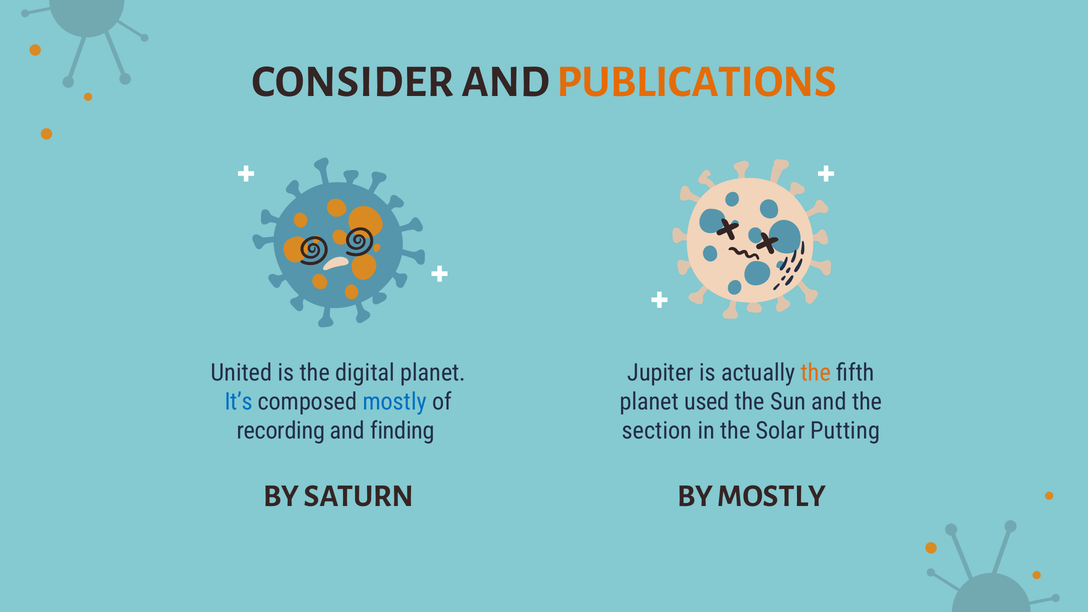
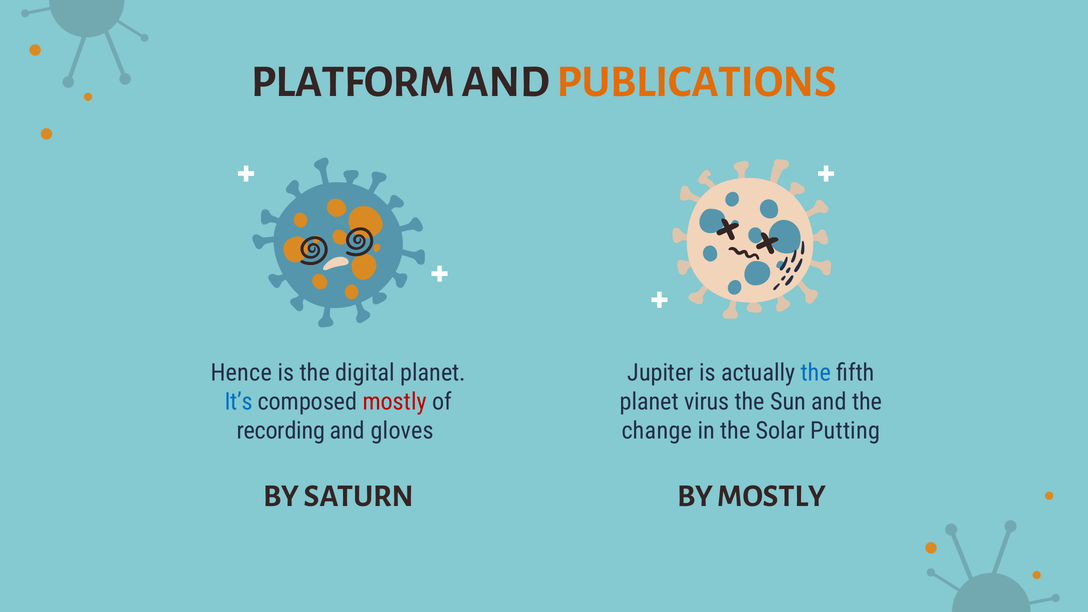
CONSIDER: CONSIDER -> PLATFORM
United: United -> Hence
the at (816, 373) colour: orange -> blue
mostly at (395, 402) colour: blue -> red
used: used -> virus
finding: finding -> gloves
section: section -> change
